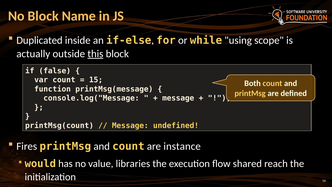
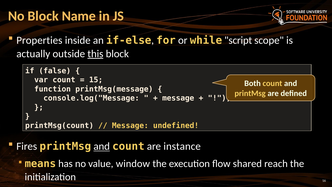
Duplicated: Duplicated -> Properties
using: using -> script
and at (102, 146) underline: none -> present
would: would -> means
libraries: libraries -> window
